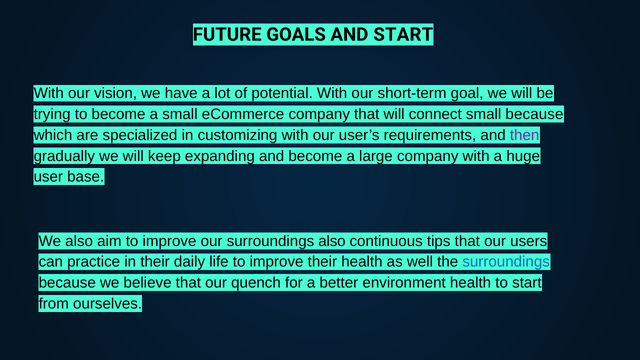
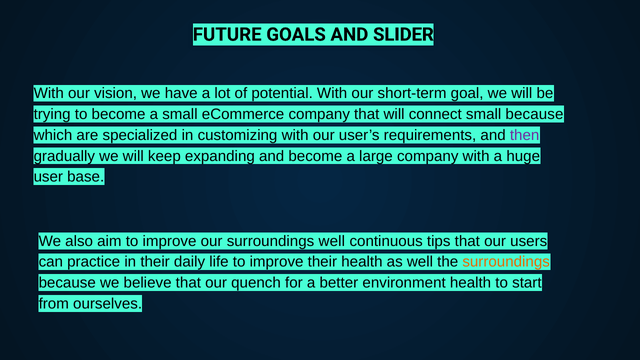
AND START: START -> SLIDER
surroundings also: also -> well
surroundings at (506, 262) colour: blue -> orange
